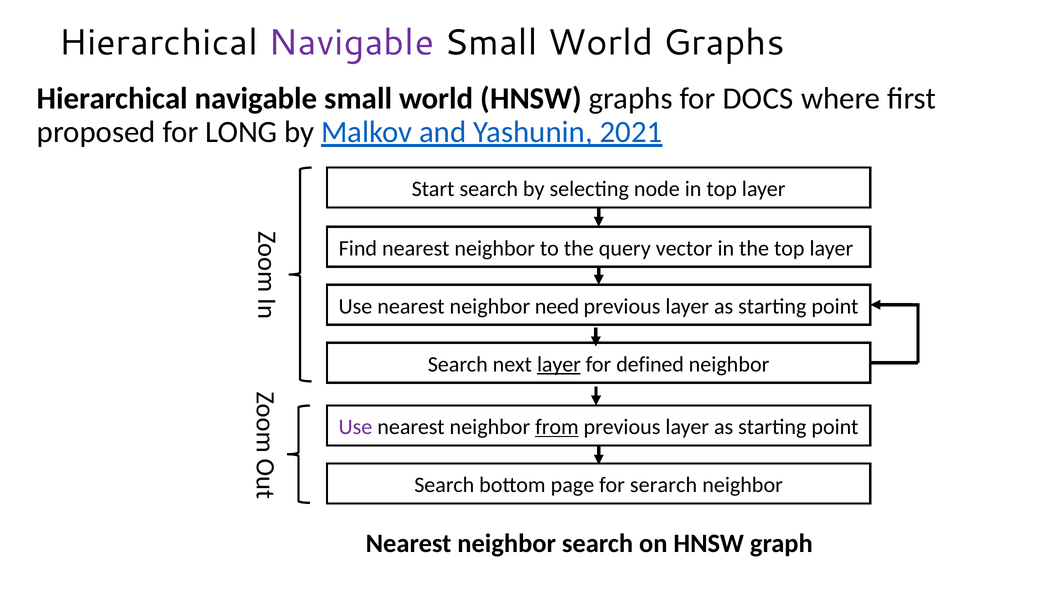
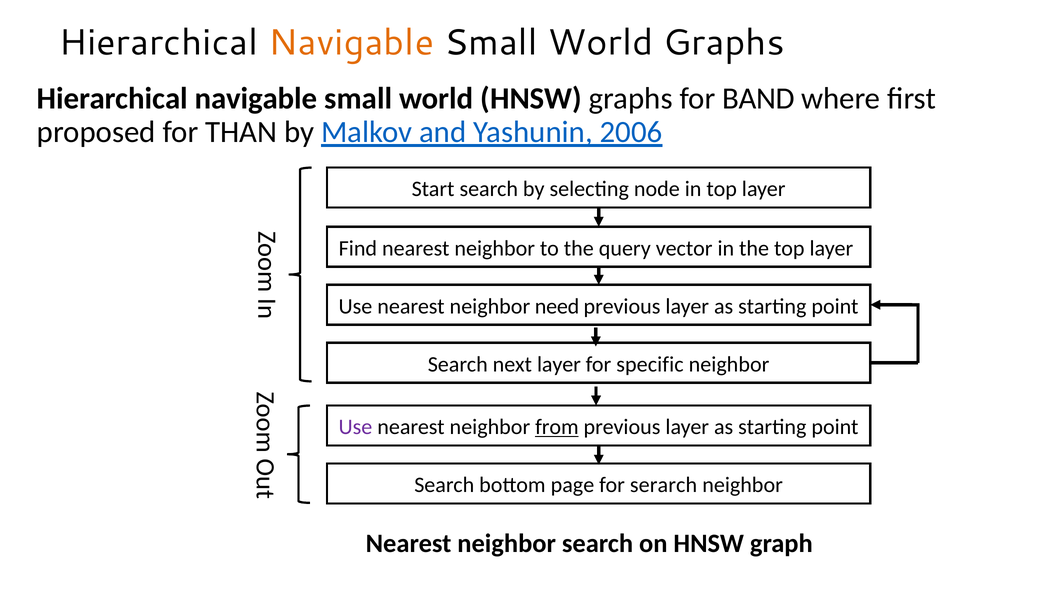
Navigable at (351, 43) colour: purple -> orange
DOCS: DOCS -> BAND
LONG: LONG -> THAN
2021: 2021 -> 2006
layer at (559, 364) underline: present -> none
defined: defined -> specific
